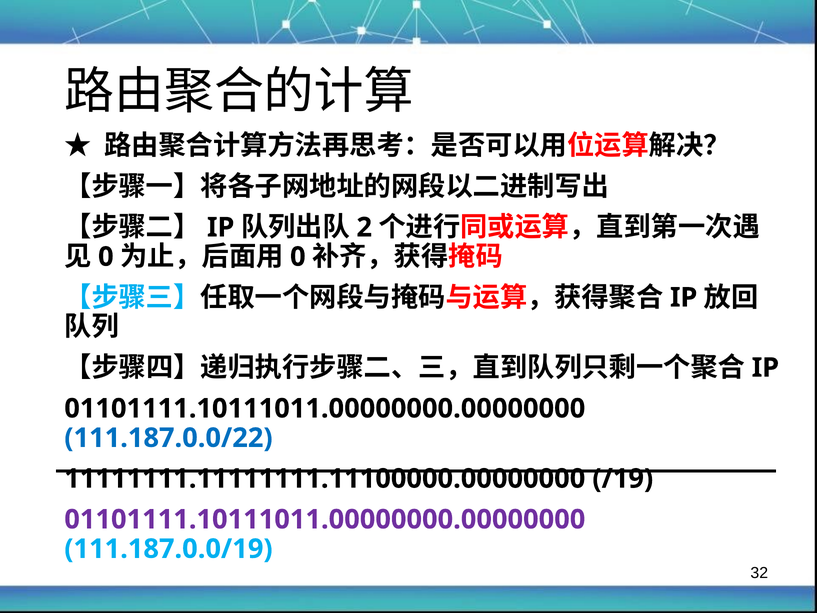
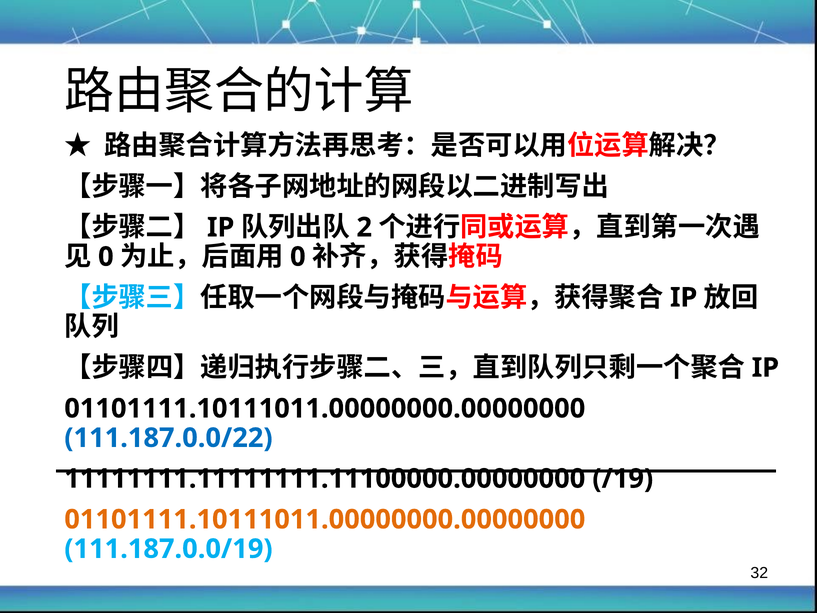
01101111.10111011.00000000.00000000 at (325, 519) colour: purple -> orange
